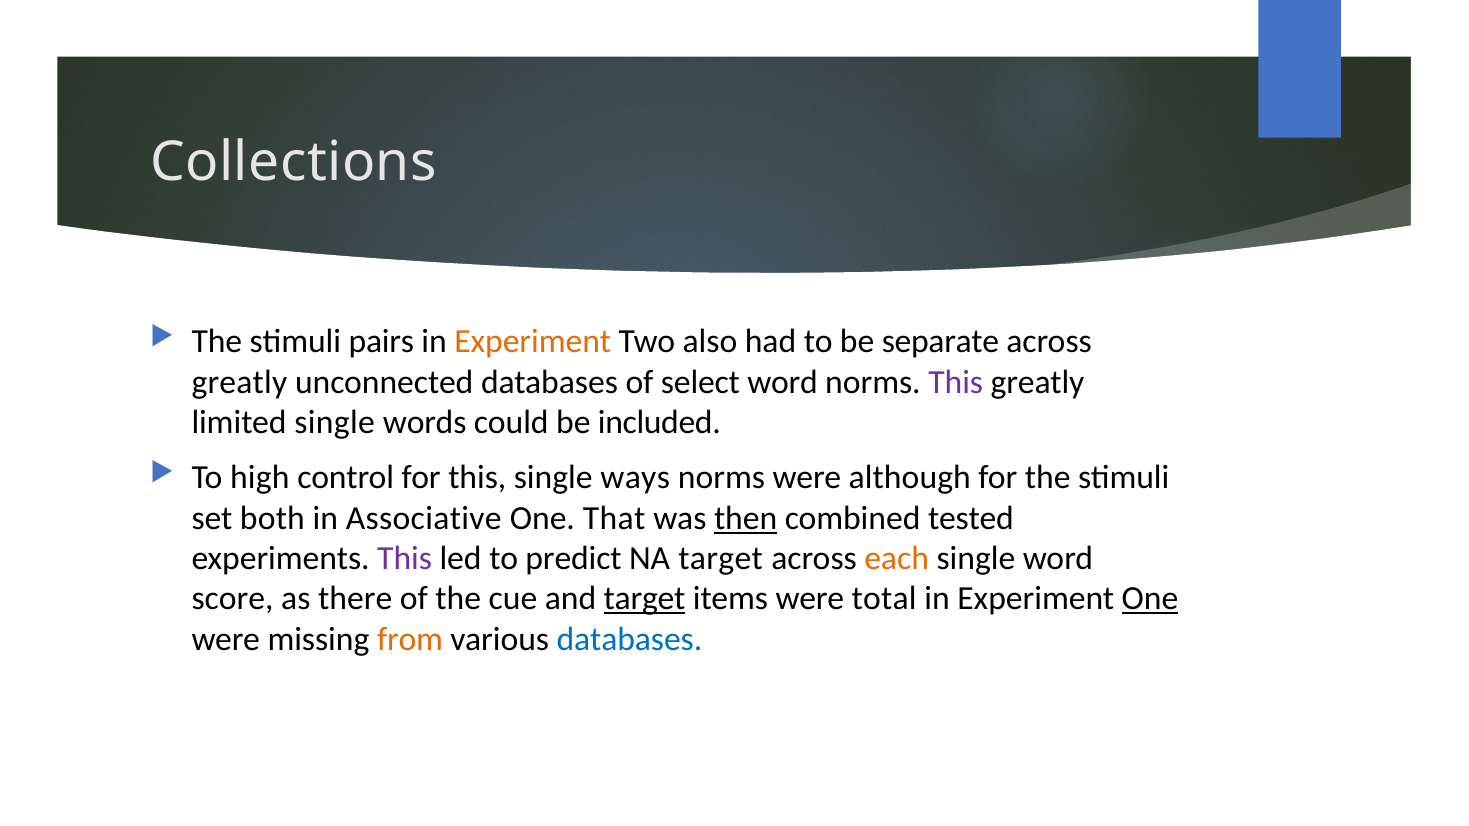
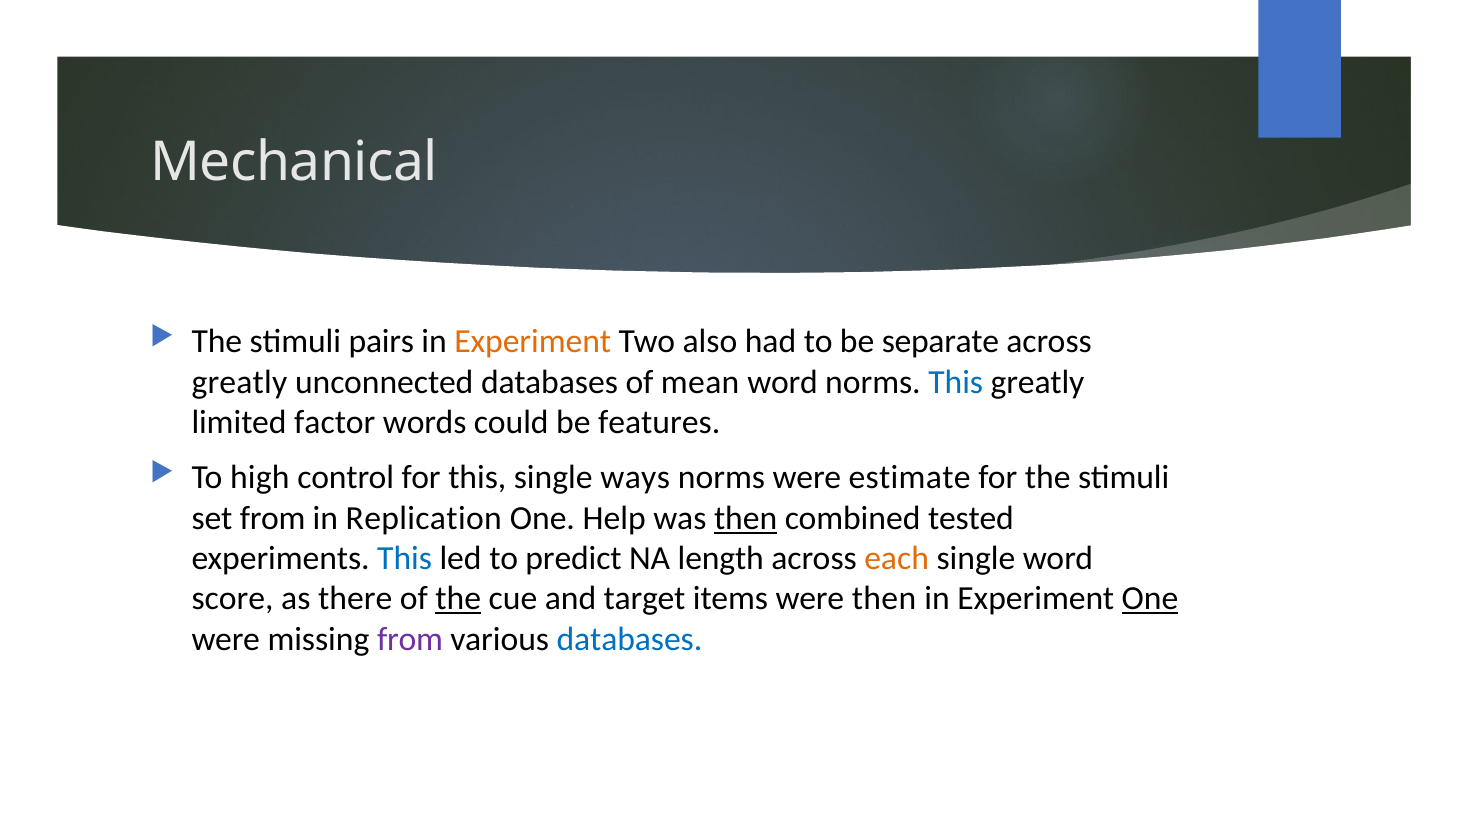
Collections: Collections -> Mechanical
select: select -> mean
This at (956, 382) colour: purple -> blue
limited single: single -> factor
included: included -> features
although: although -> estimate
set both: both -> from
Associative: Associative -> Replication
That: That -> Help
This at (405, 559) colour: purple -> blue
NA target: target -> length
the at (458, 599) underline: none -> present
target at (645, 599) underline: present -> none
were total: total -> then
from at (410, 639) colour: orange -> purple
